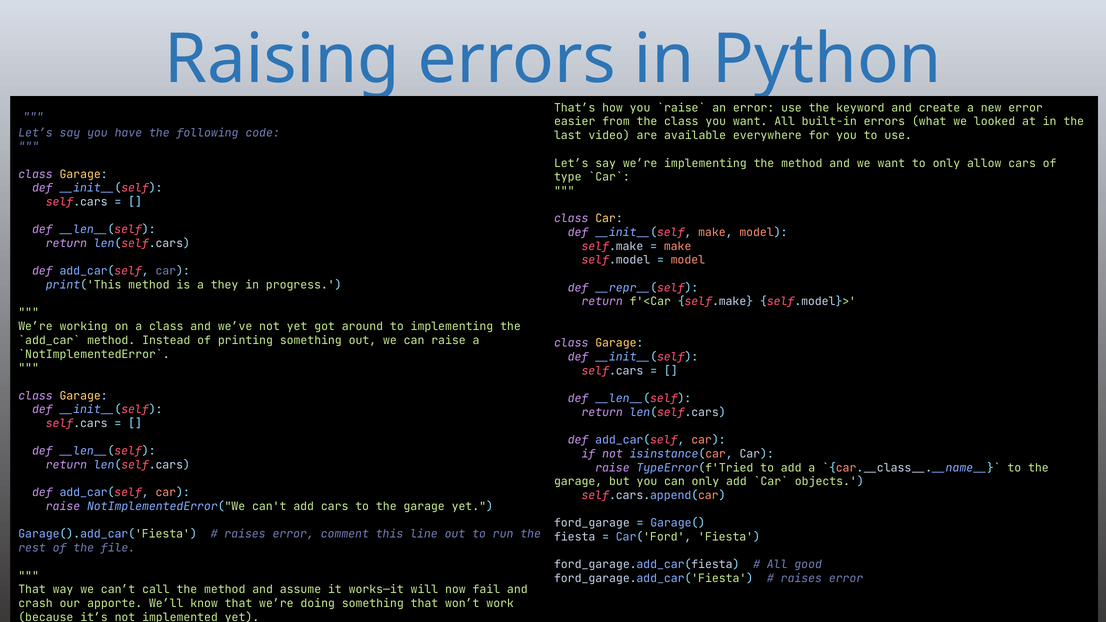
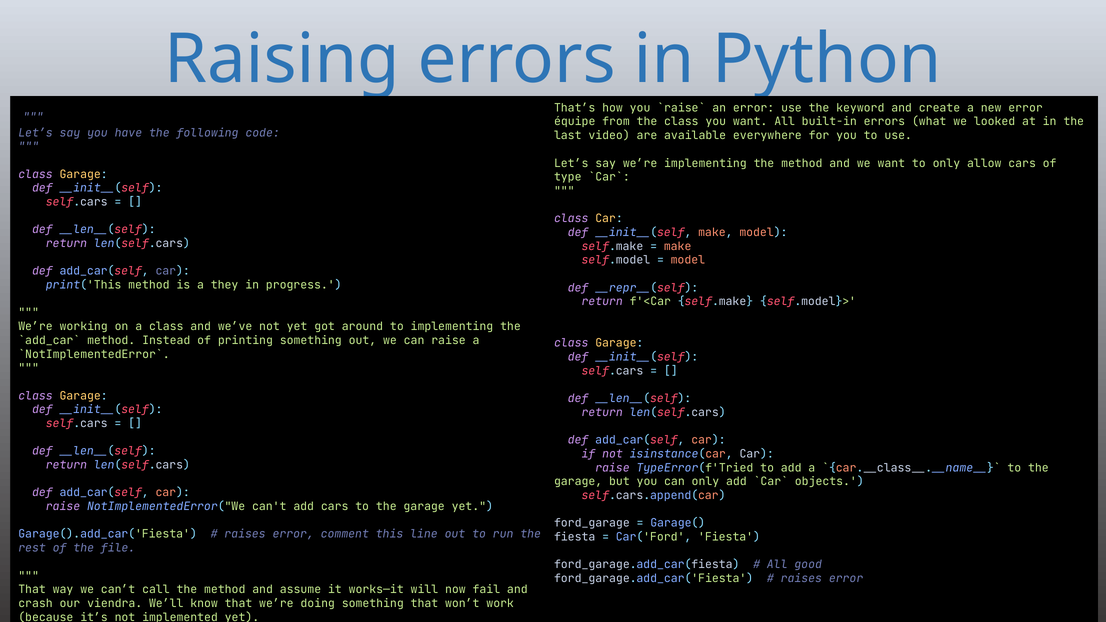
easier: easier -> équipe
apporte: apporte -> viendra
